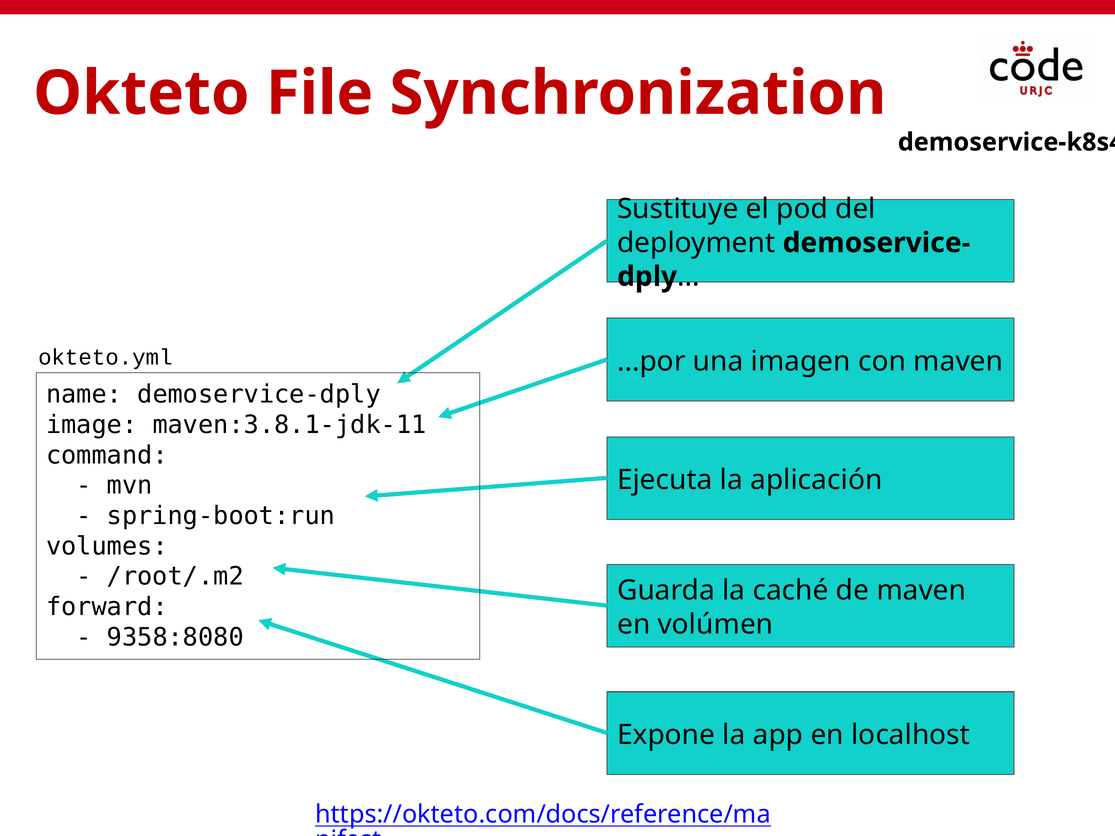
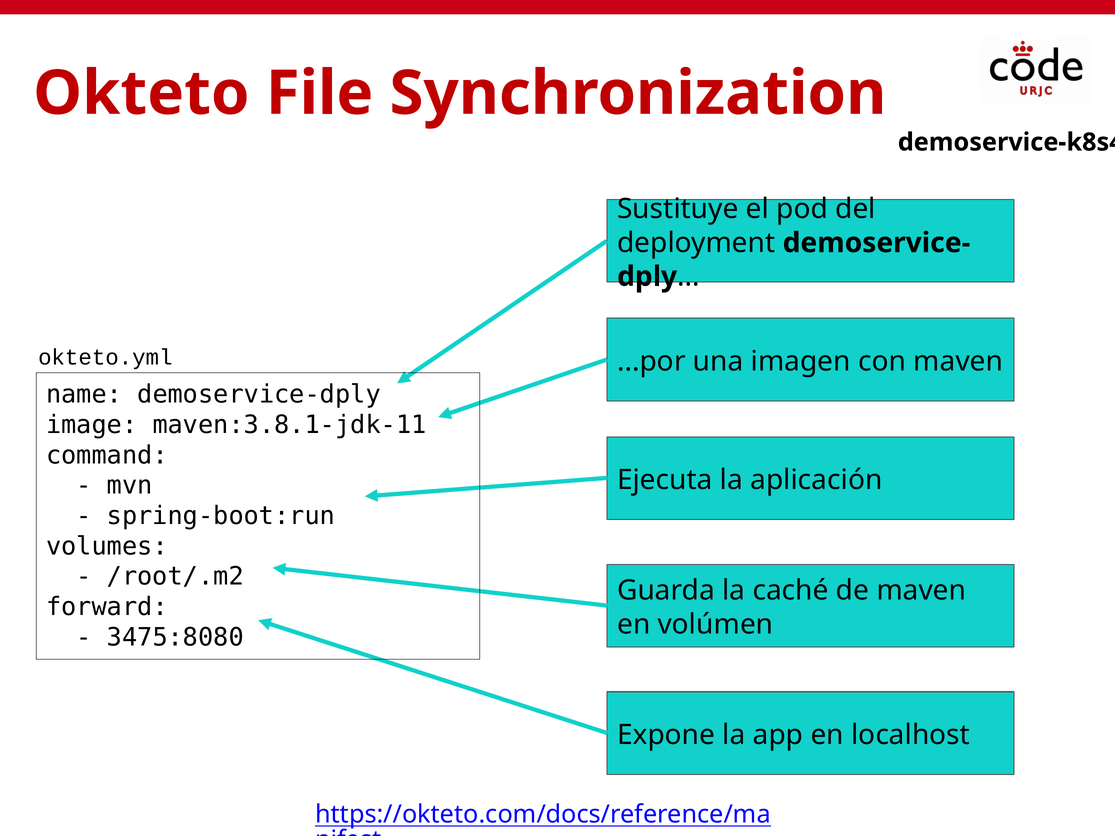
9358:8080: 9358:8080 -> 3475:8080
